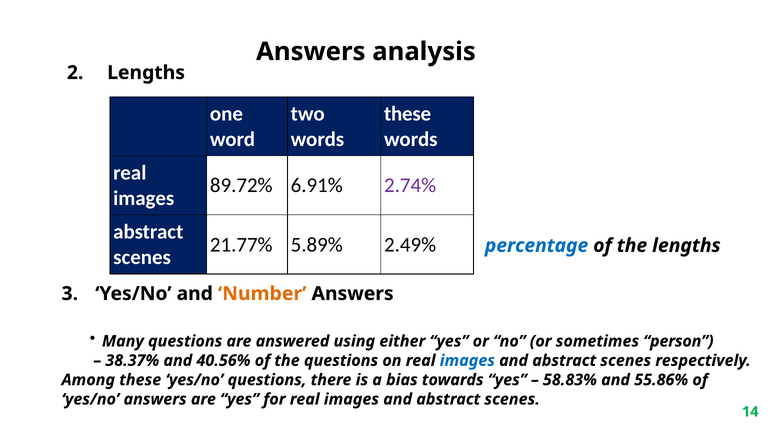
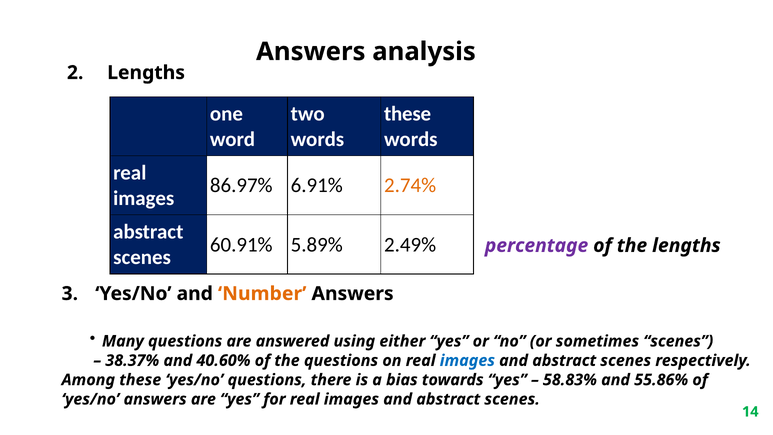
89.72%: 89.72% -> 86.97%
2.74% colour: purple -> orange
21.77%: 21.77% -> 60.91%
percentage colour: blue -> purple
sometimes person: person -> scenes
40.56%: 40.56% -> 40.60%
